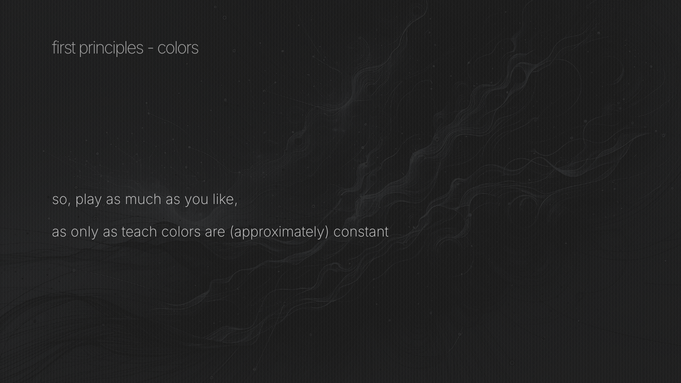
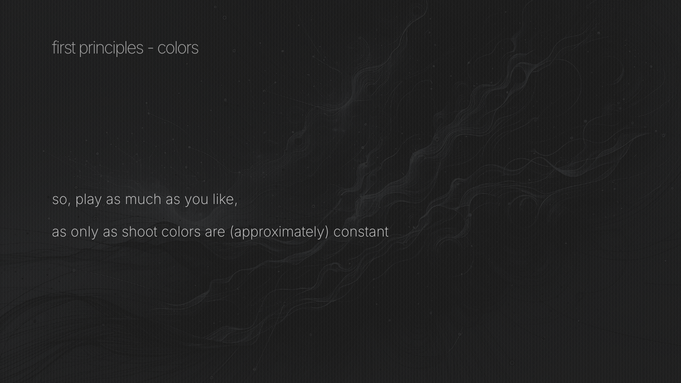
teach: teach -> shoot
